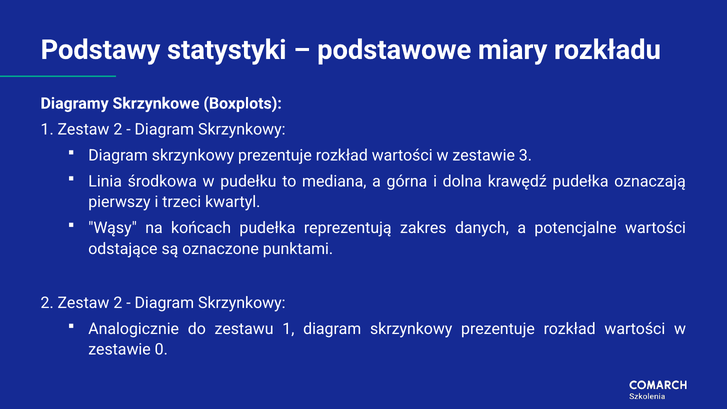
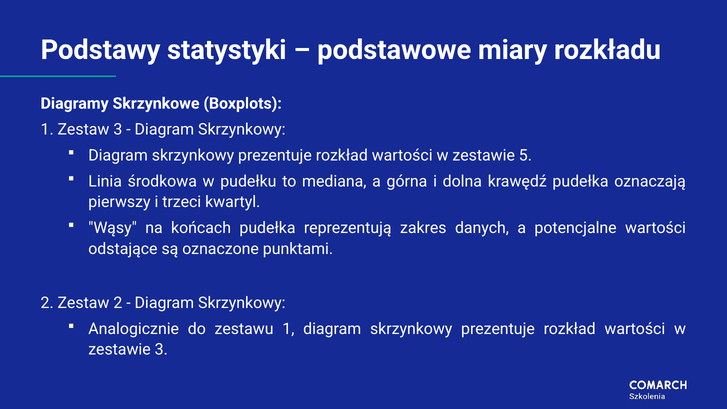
1 Zestaw 2: 2 -> 3
3: 3 -> 5
zestawie 0: 0 -> 3
